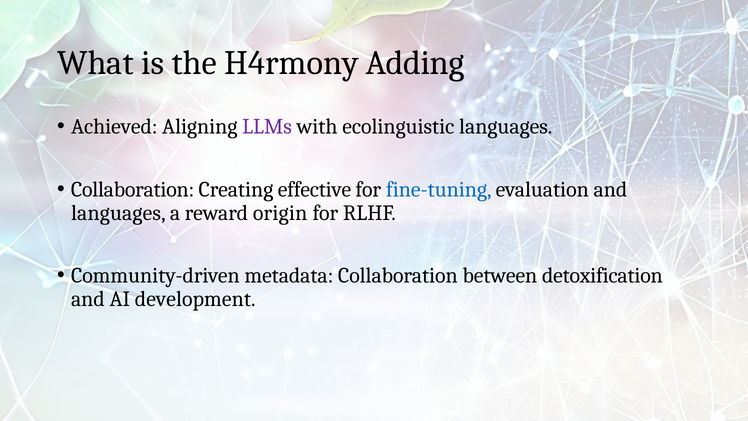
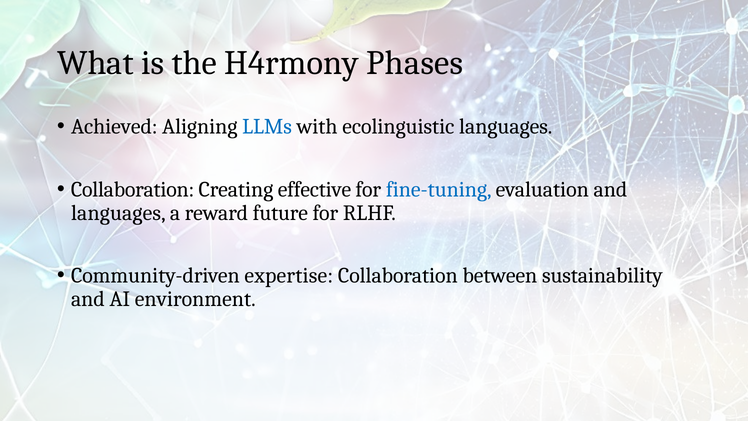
Adding: Adding -> Phases
LLMs colour: purple -> blue
origin: origin -> future
metadata: metadata -> expertise
detoxification: detoxification -> sustainability
development: development -> environment
